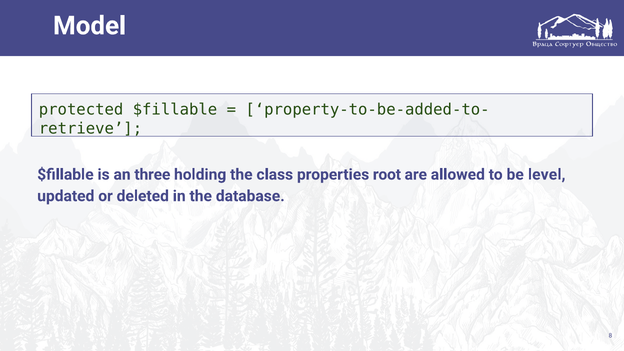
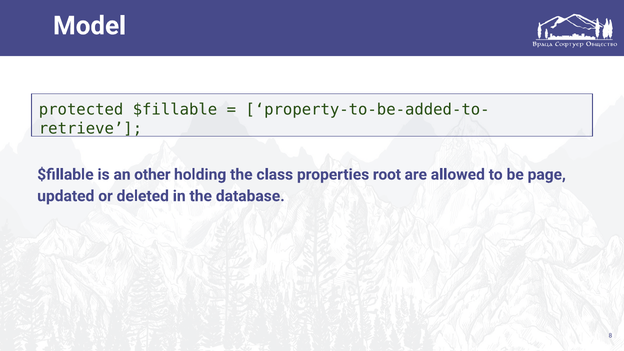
three: three -> other
level: level -> page
